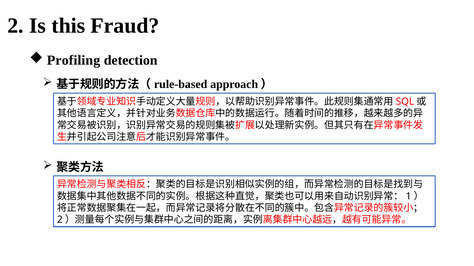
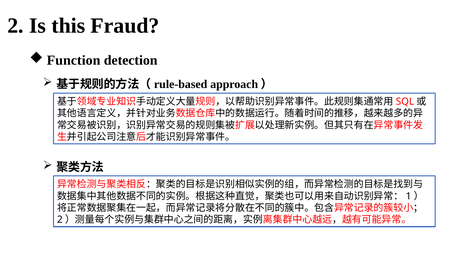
Profiling: Profiling -> Function
